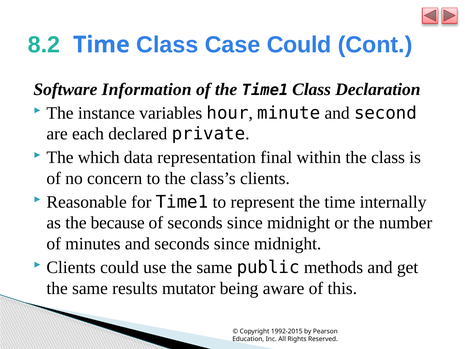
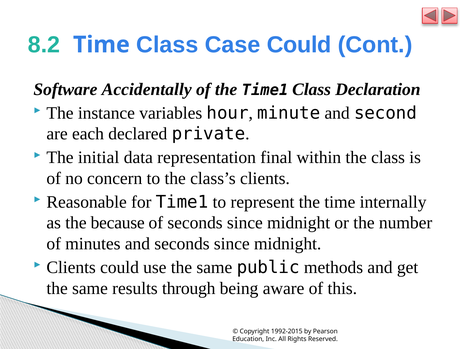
Information: Information -> Accidentally
which: which -> initial
mutator: mutator -> through
